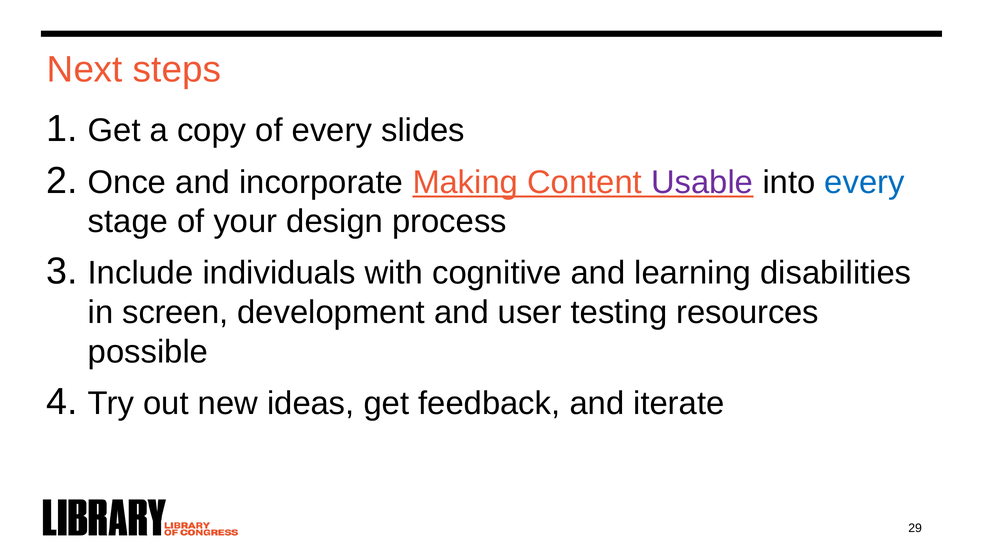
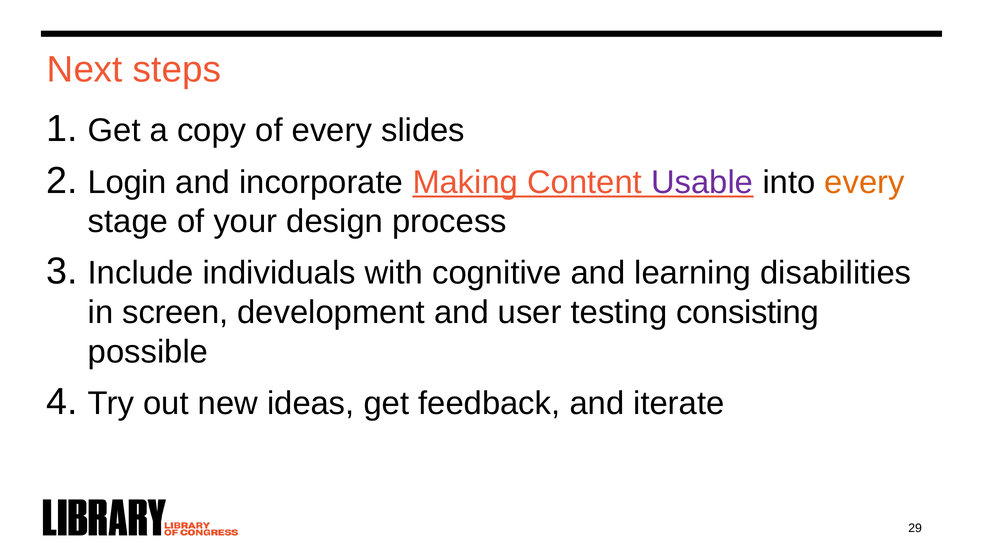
Once: Once -> Login
every at (865, 182) colour: blue -> orange
resources: resources -> consisting
